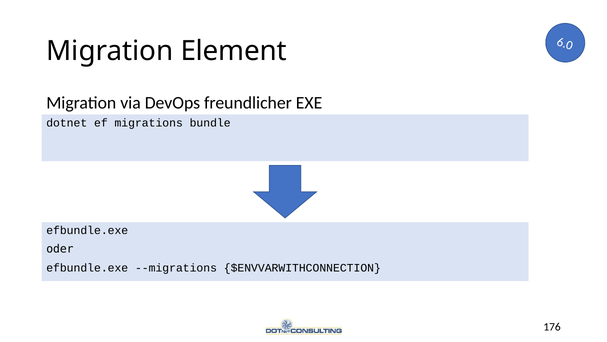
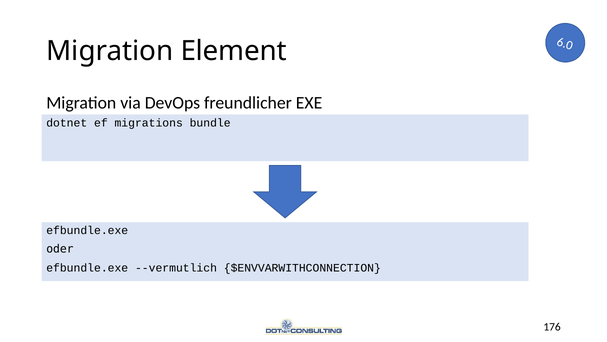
--migrations: --migrations -> --vermutlich
